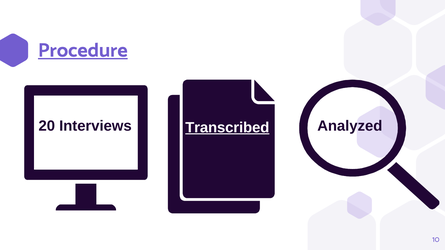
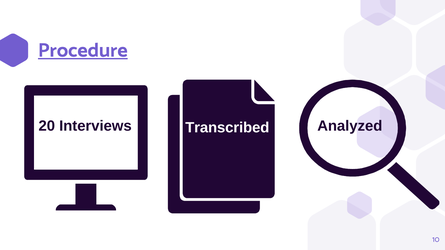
Transcribed underline: present -> none
